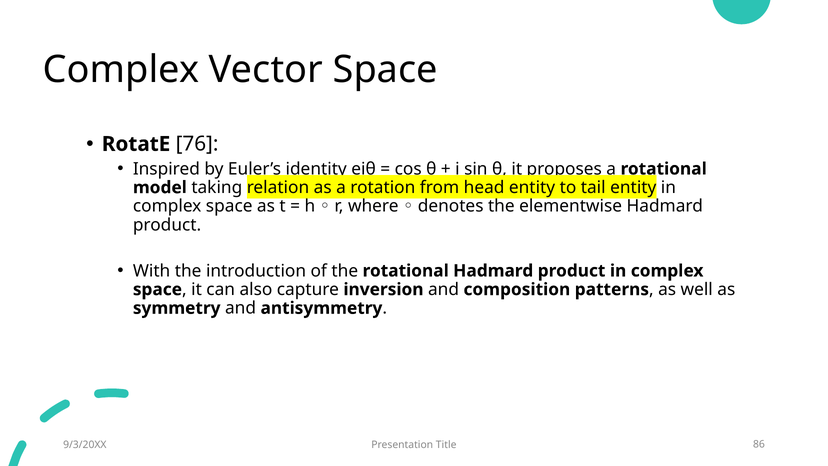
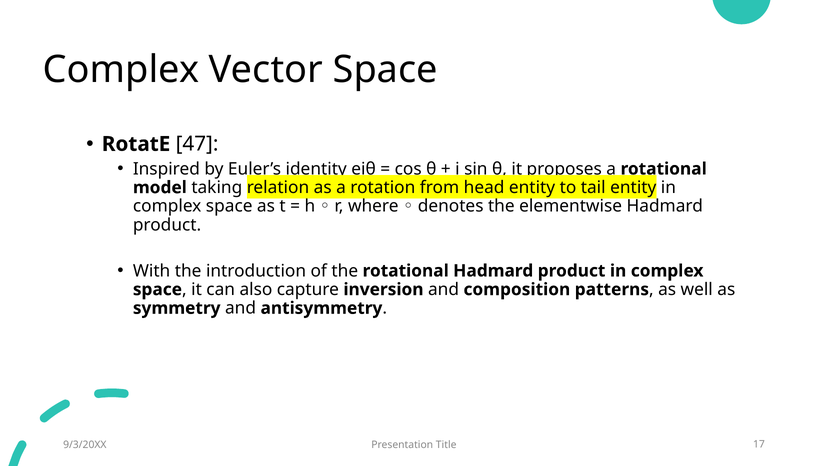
76: 76 -> 47
86: 86 -> 17
